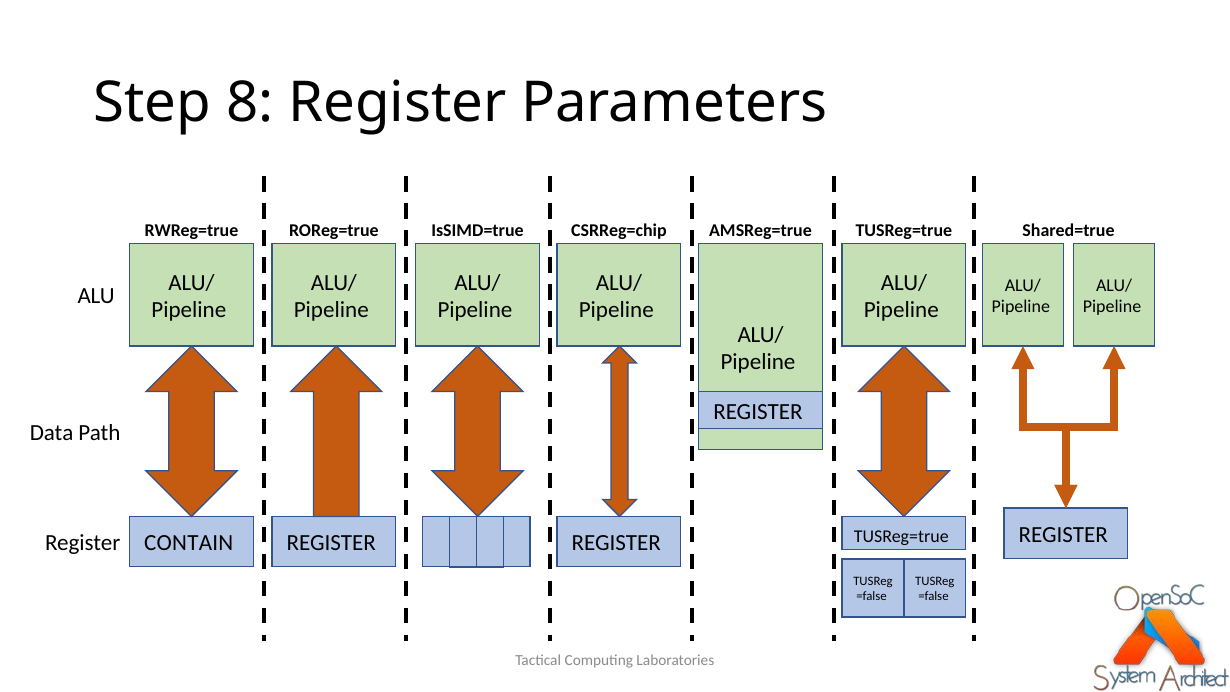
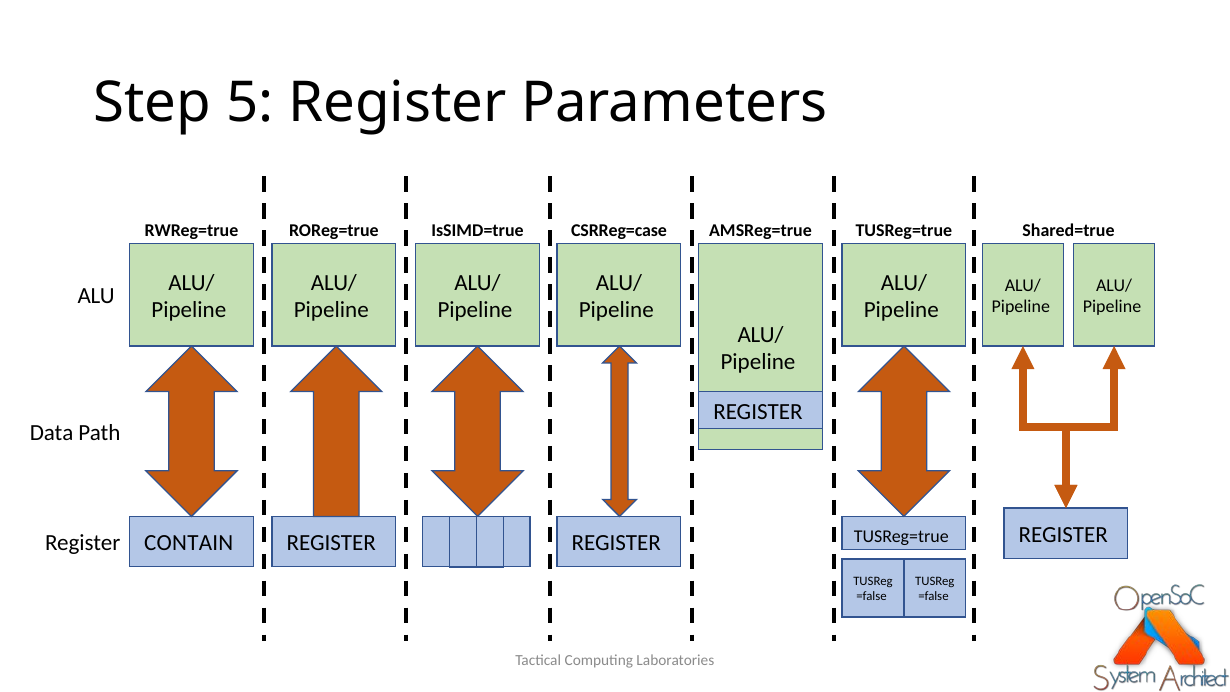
8: 8 -> 5
CSRReg=chip: CSRReg=chip -> CSRReg=case
